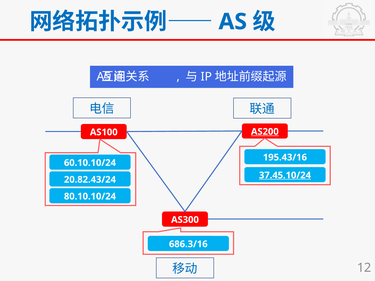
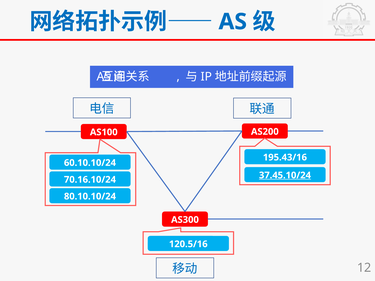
AS200 underline: present -> none
20.82.43/24: 20.82.43/24 -> 70.16.10/24
686.3/16: 686.3/16 -> 120.5/16
